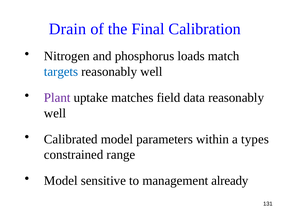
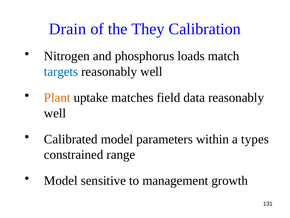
Final: Final -> They
Plant colour: purple -> orange
already: already -> growth
